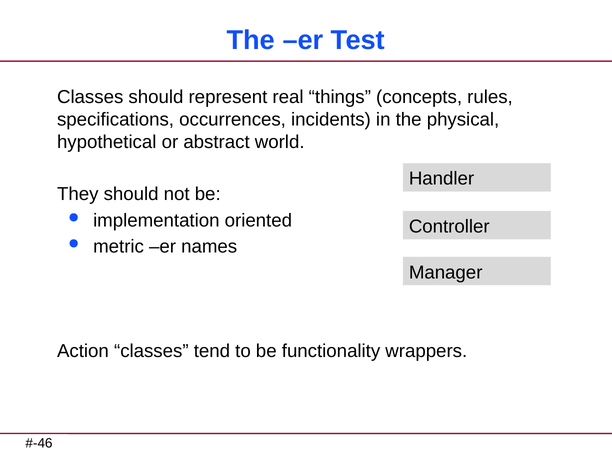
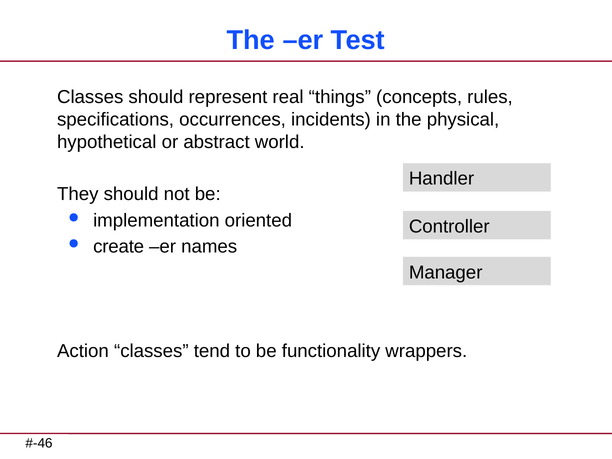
metric: metric -> create
